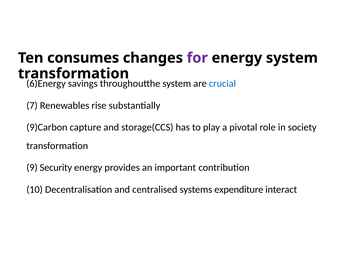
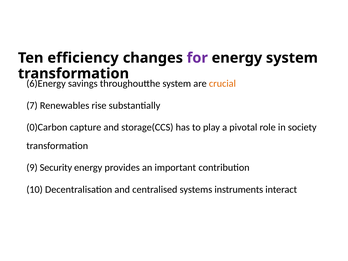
consumes: consumes -> efficiency
crucial colour: blue -> orange
9)Carbon: 9)Carbon -> 0)Carbon
expenditure: expenditure -> instruments
